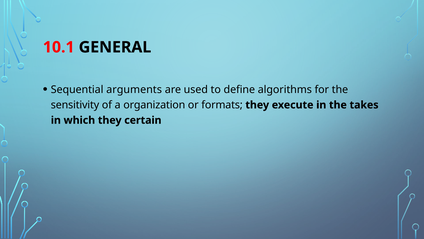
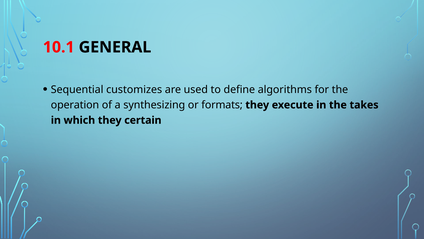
arguments: arguments -> customizes
sensitivity: sensitivity -> operation
organization: organization -> synthesizing
